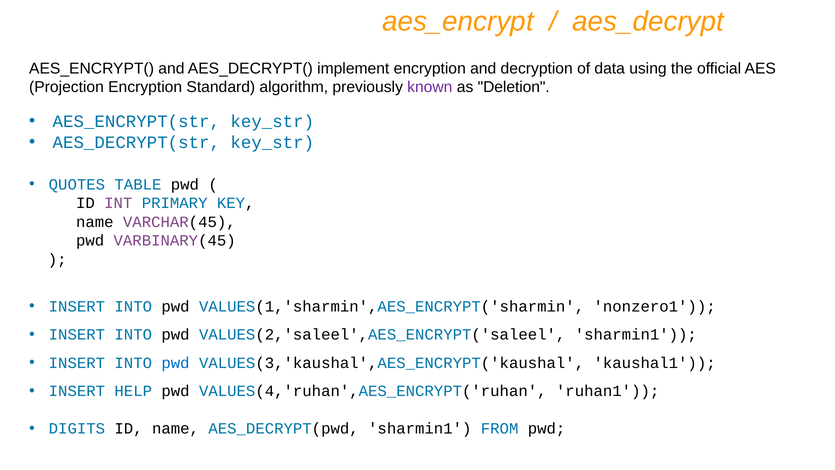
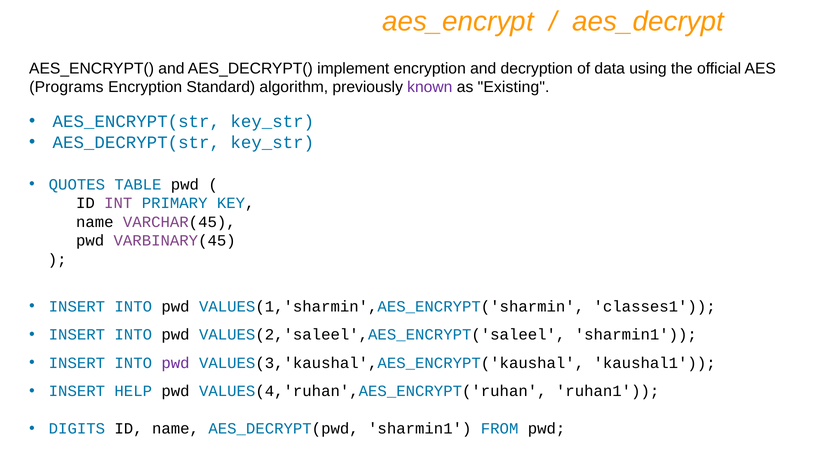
Projection: Projection -> Programs
Deletion: Deletion -> Existing
nonzero1: nonzero1 -> classes1
pwd at (176, 363) colour: blue -> purple
